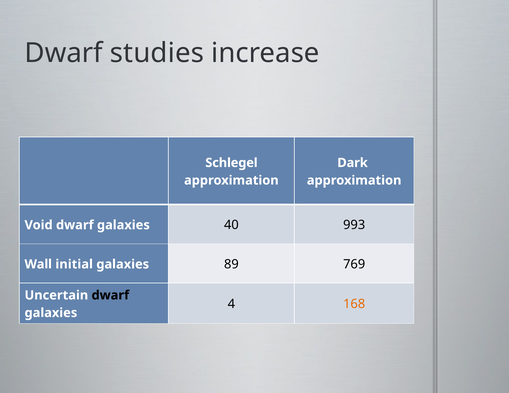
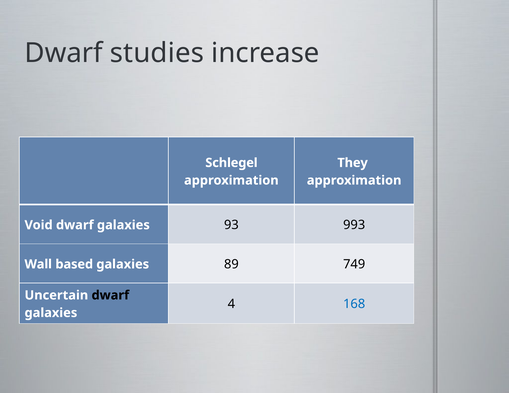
Dark: Dark -> They
40: 40 -> 93
initial: initial -> based
769: 769 -> 749
168 colour: orange -> blue
